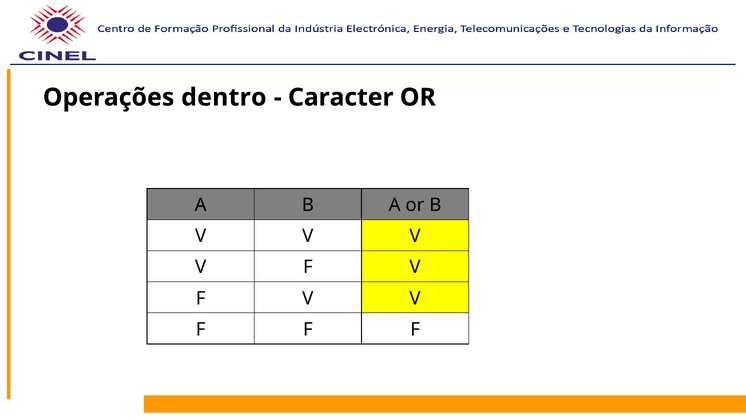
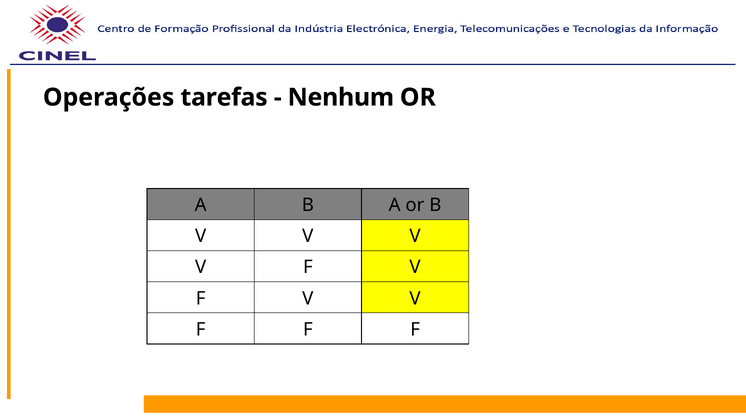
dentro: dentro -> tarefas
Caracter: Caracter -> Nenhum
